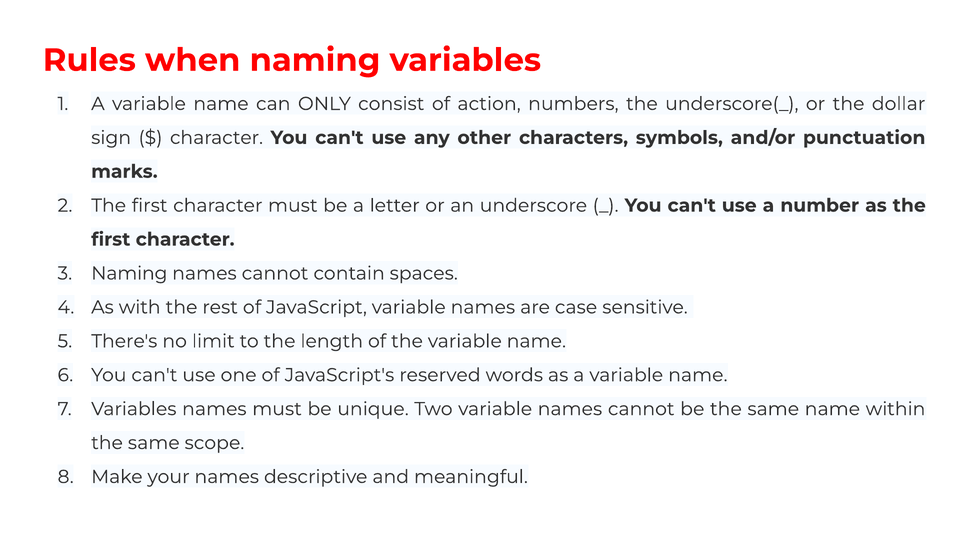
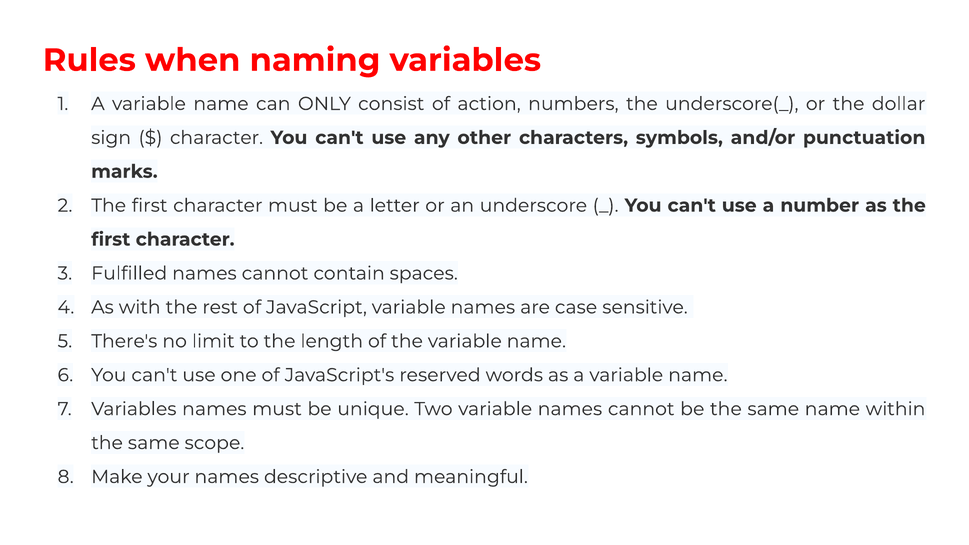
Naming at (129, 273): Naming -> Fulfilled
